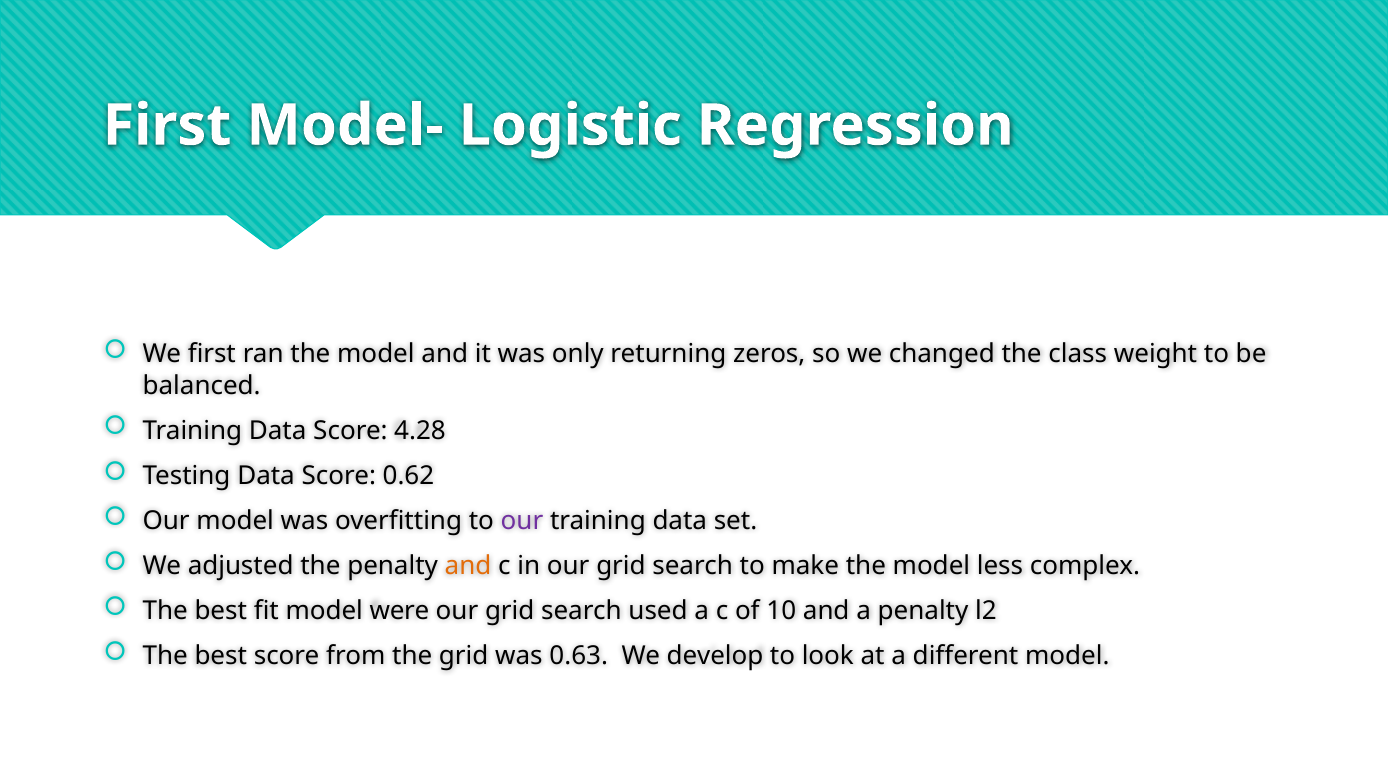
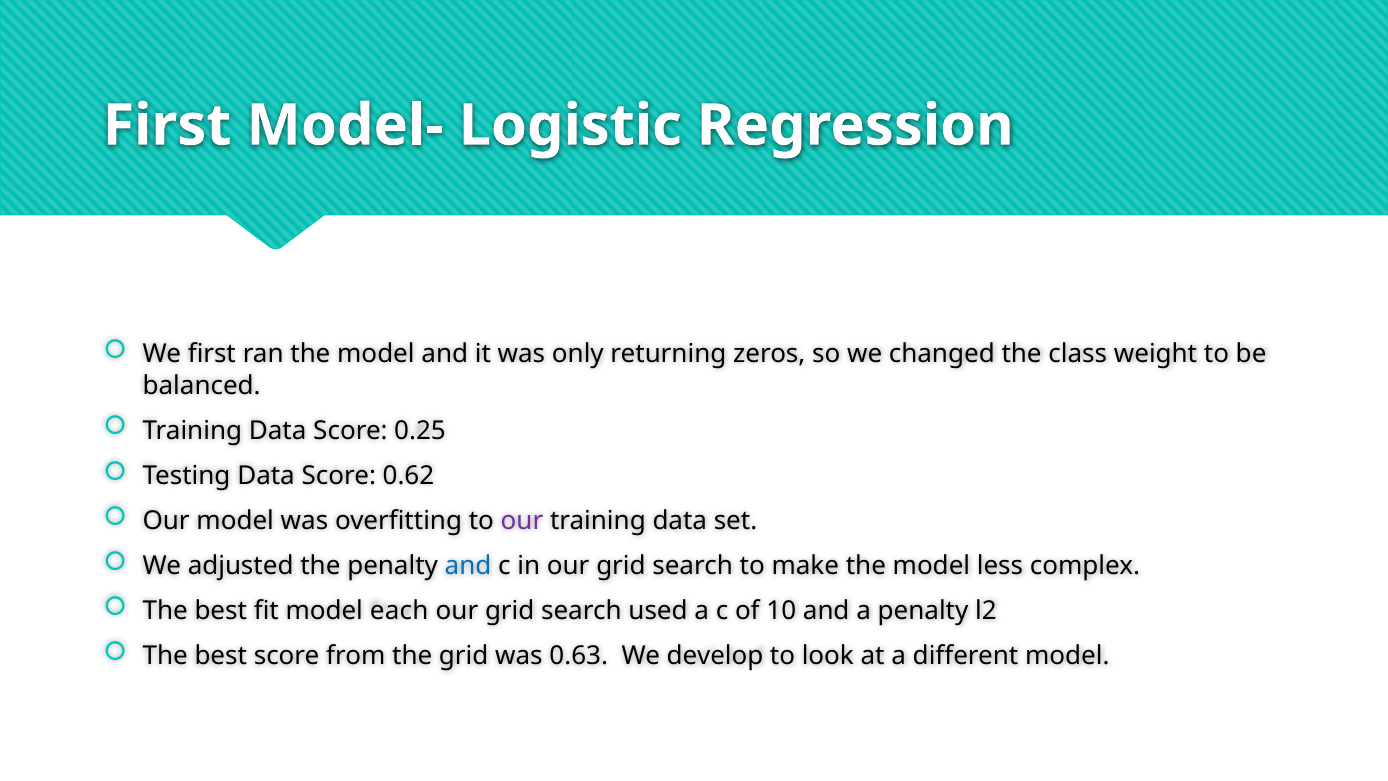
4.28: 4.28 -> 0.25
and at (468, 566) colour: orange -> blue
were: were -> each
